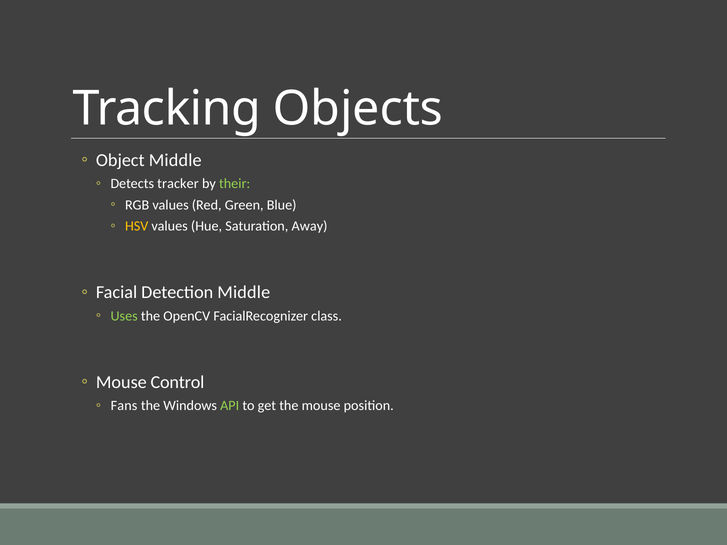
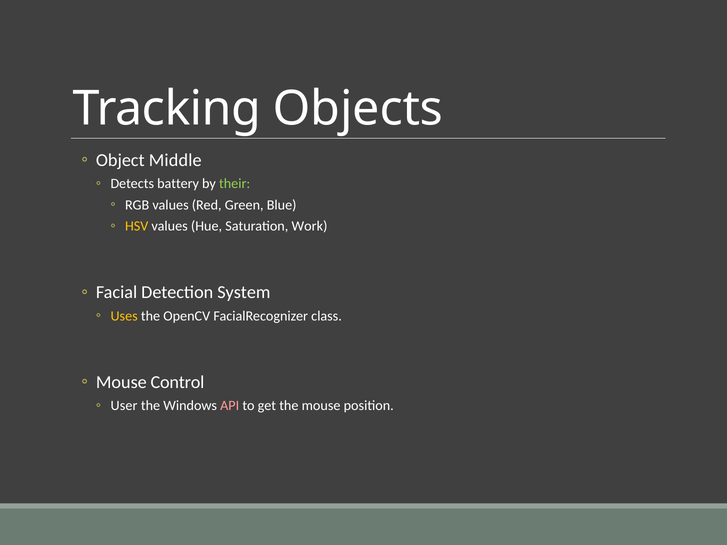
tracker: tracker -> battery
Away: Away -> Work
Detection Middle: Middle -> System
Uses colour: light green -> yellow
Fans: Fans -> User
API colour: light green -> pink
